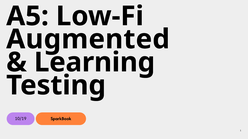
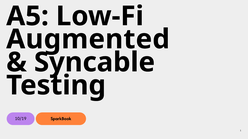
Learning: Learning -> Syncable
